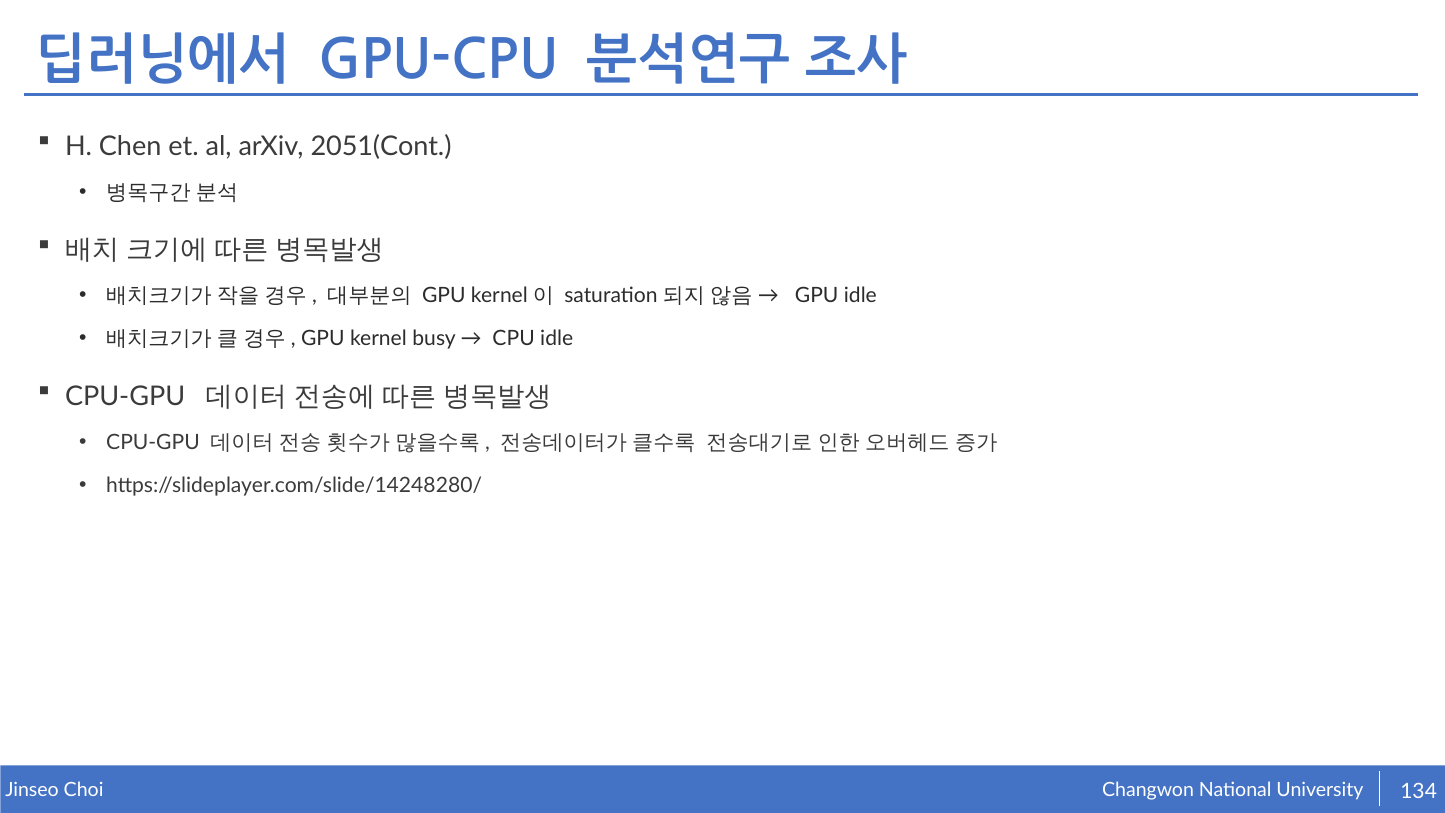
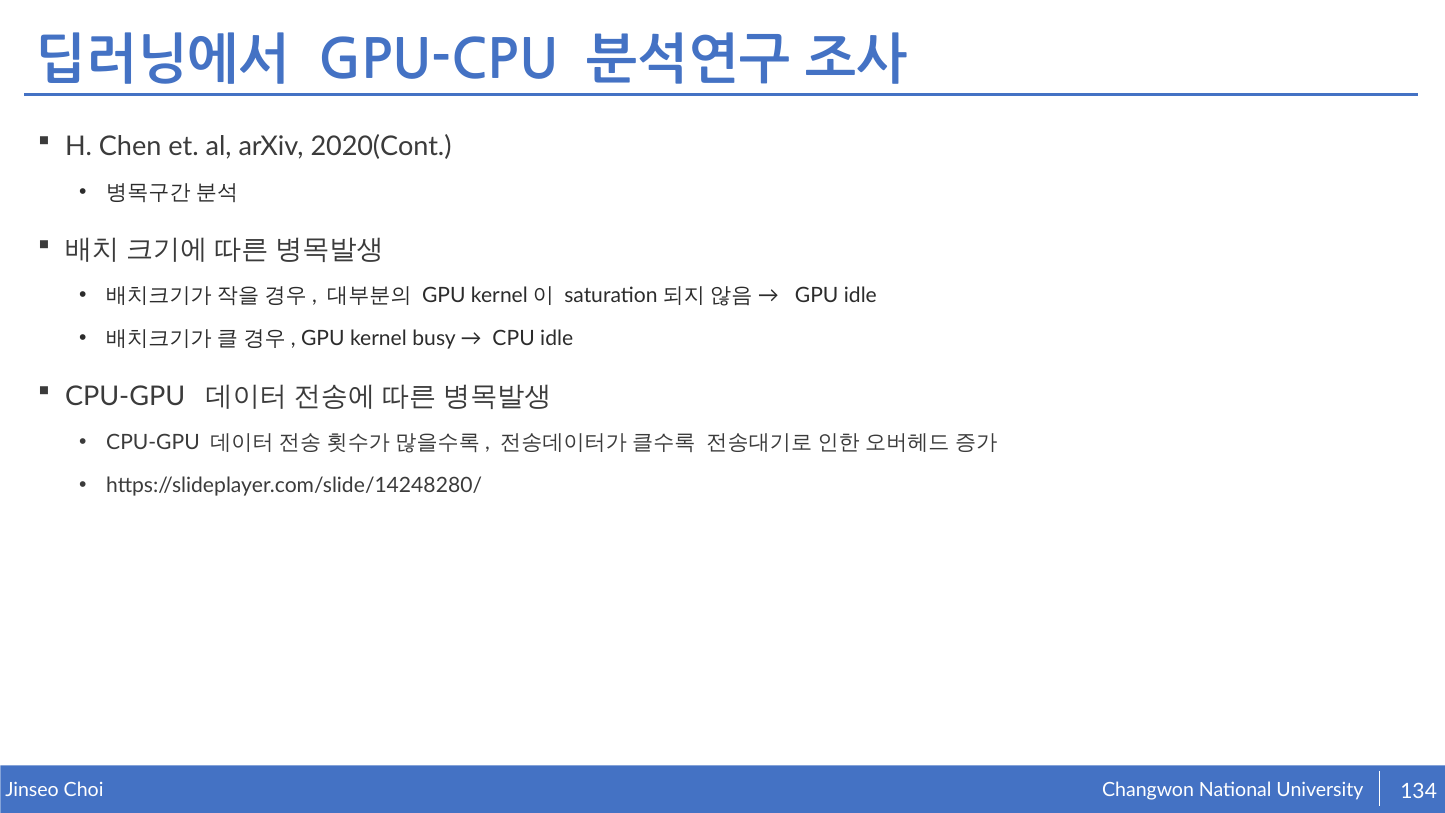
2051(Cont: 2051(Cont -> 2020(Cont
